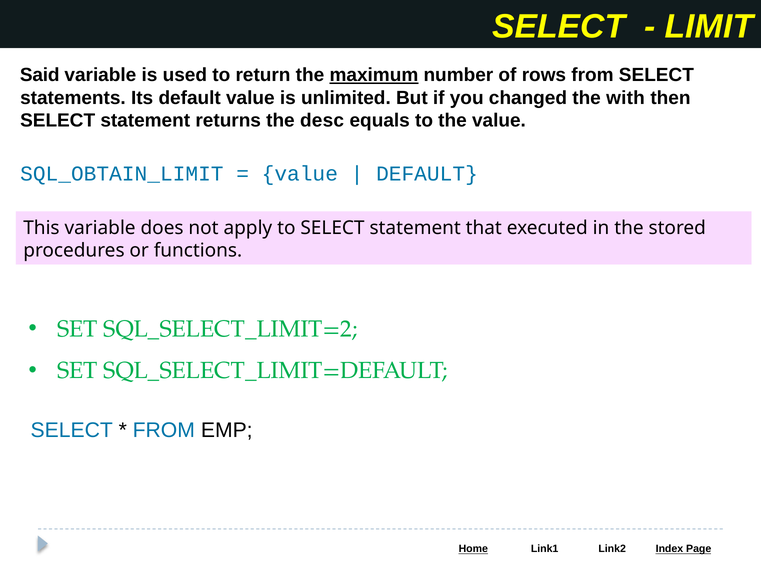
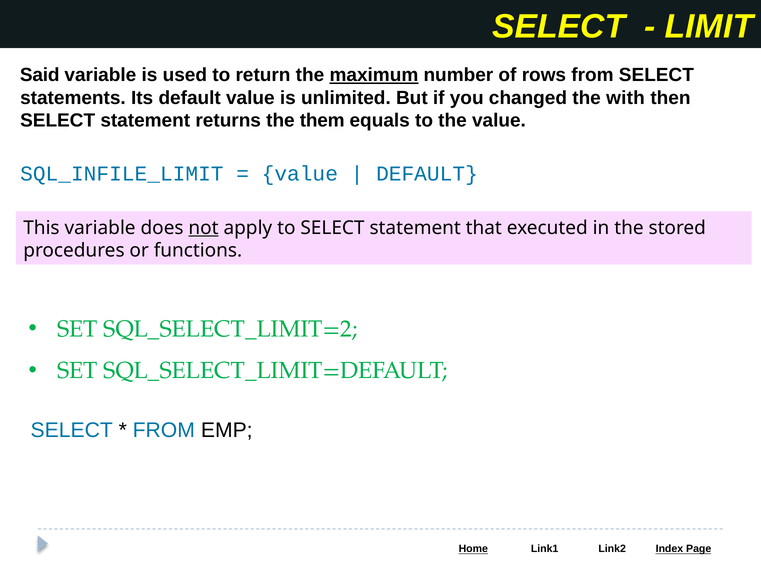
desc: desc -> them
SQL_OBTAIN_LIMIT: SQL_OBTAIN_LIMIT -> SQL_INFILE_LIMIT
not underline: none -> present
